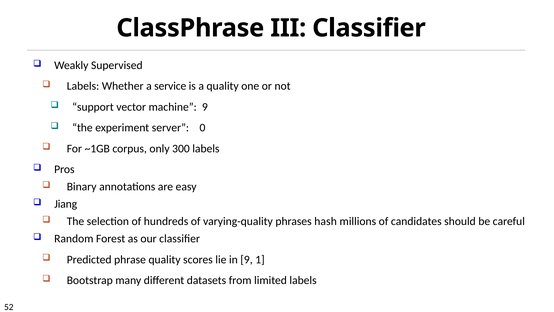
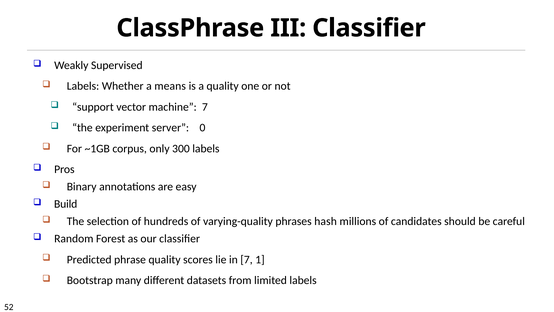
service: service -> means
machine 9: 9 -> 7
Jiang: Jiang -> Build
in 9: 9 -> 7
